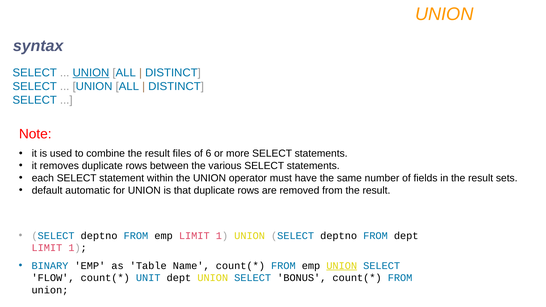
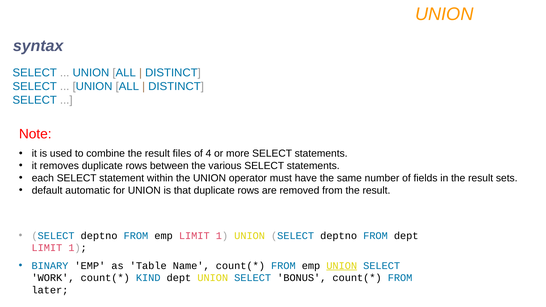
UNION at (91, 73) underline: present -> none
6: 6 -> 4
FLOW: FLOW -> WORK
UNIT: UNIT -> KIND
union at (50, 290): union -> later
